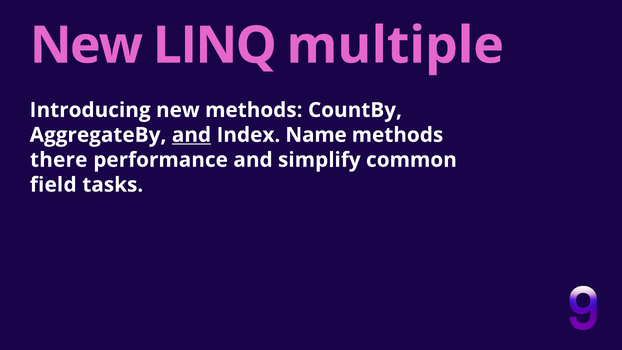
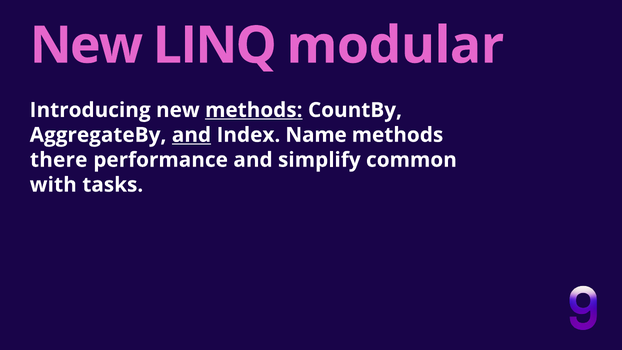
multiple: multiple -> modular
methods at (254, 110) underline: none -> present
field: field -> with
